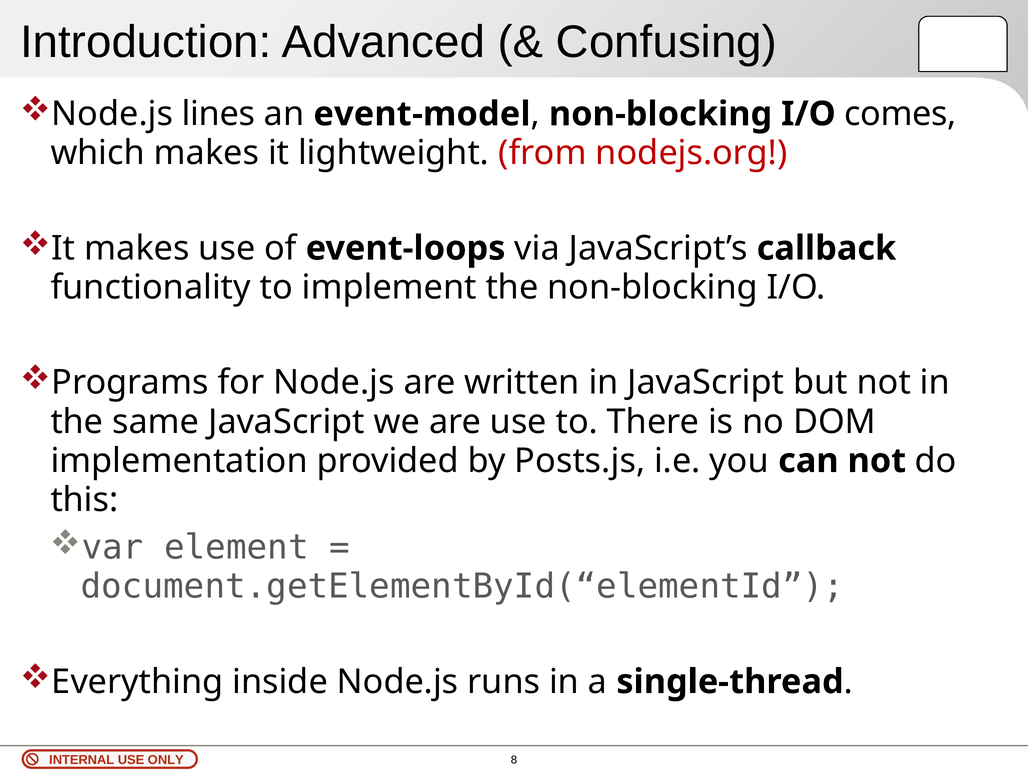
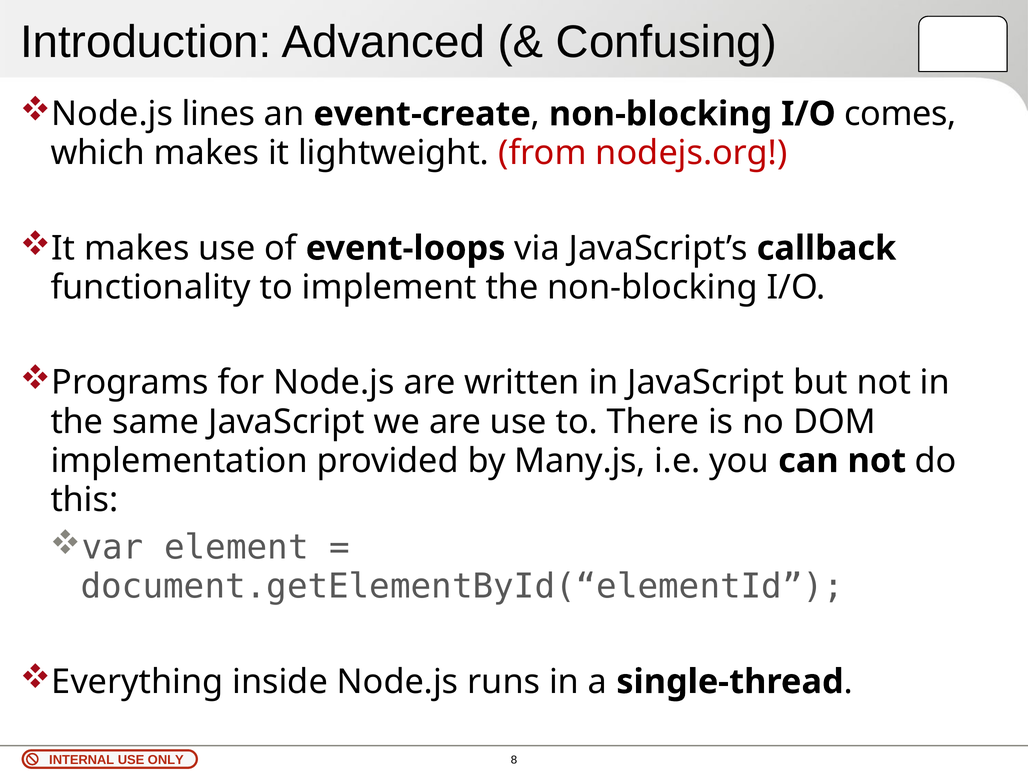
event-model: event-model -> event-create
Posts.js: Posts.js -> Many.js
